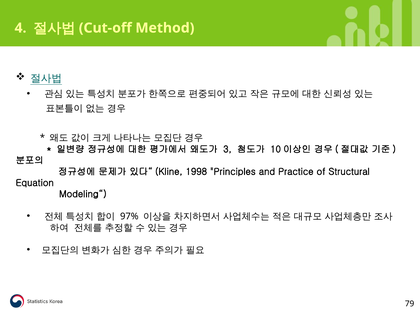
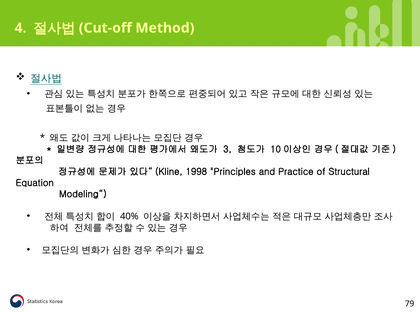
97%: 97% -> 40%
